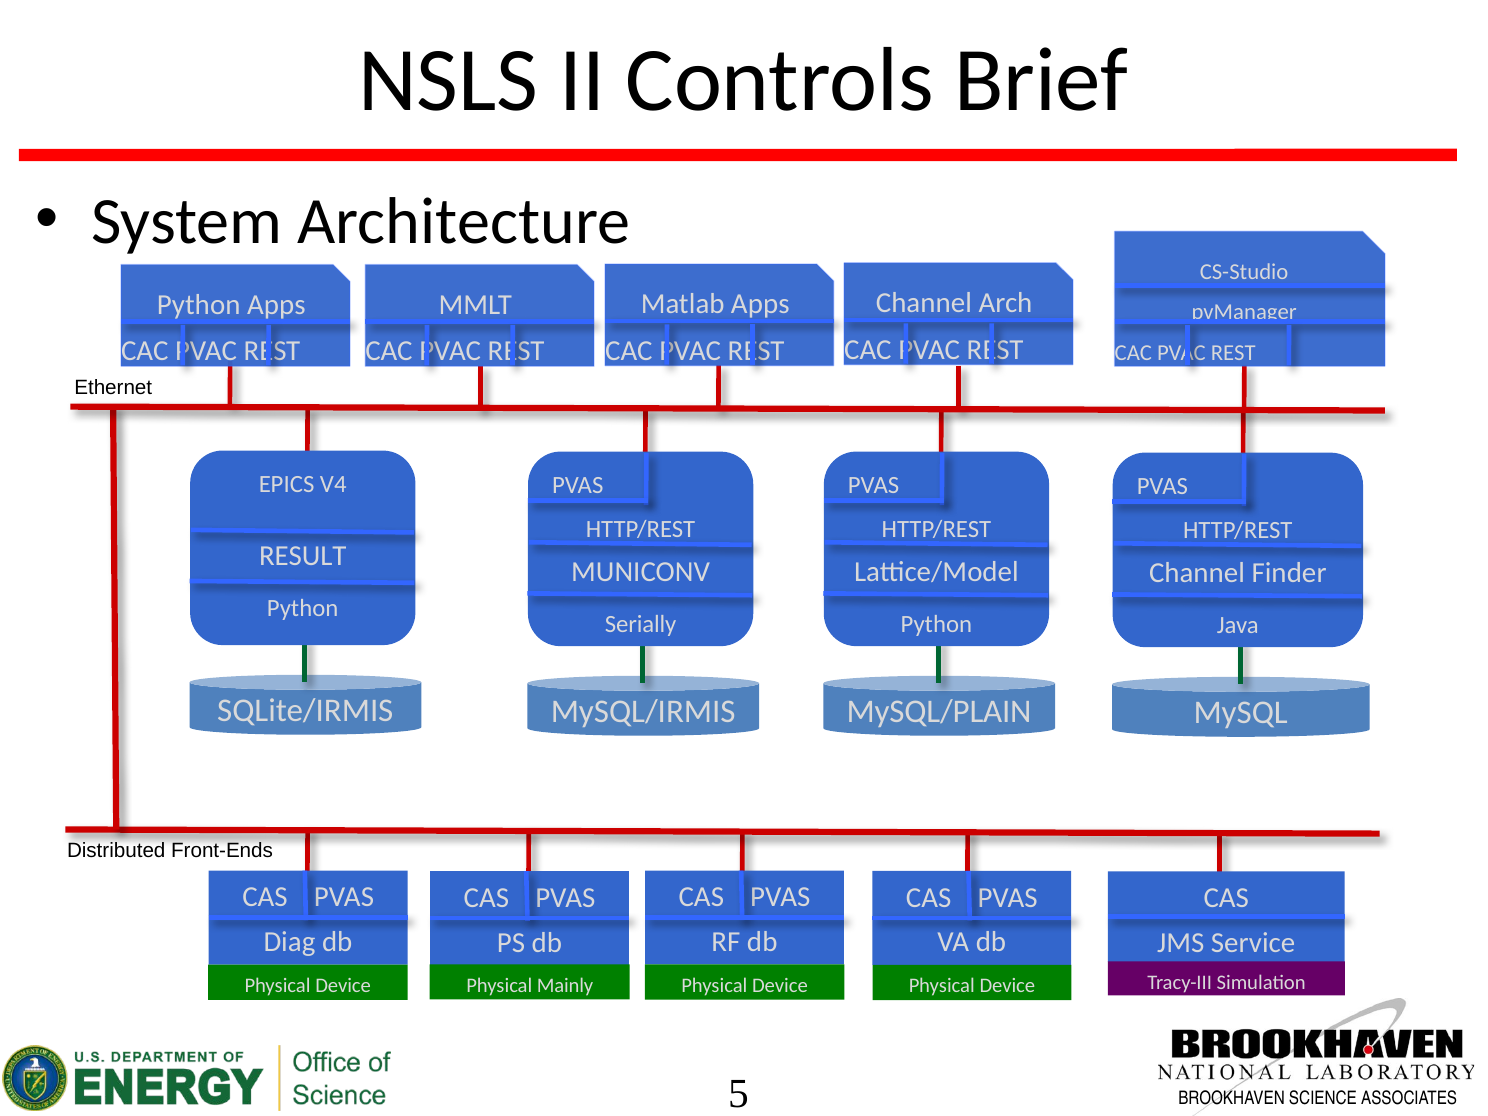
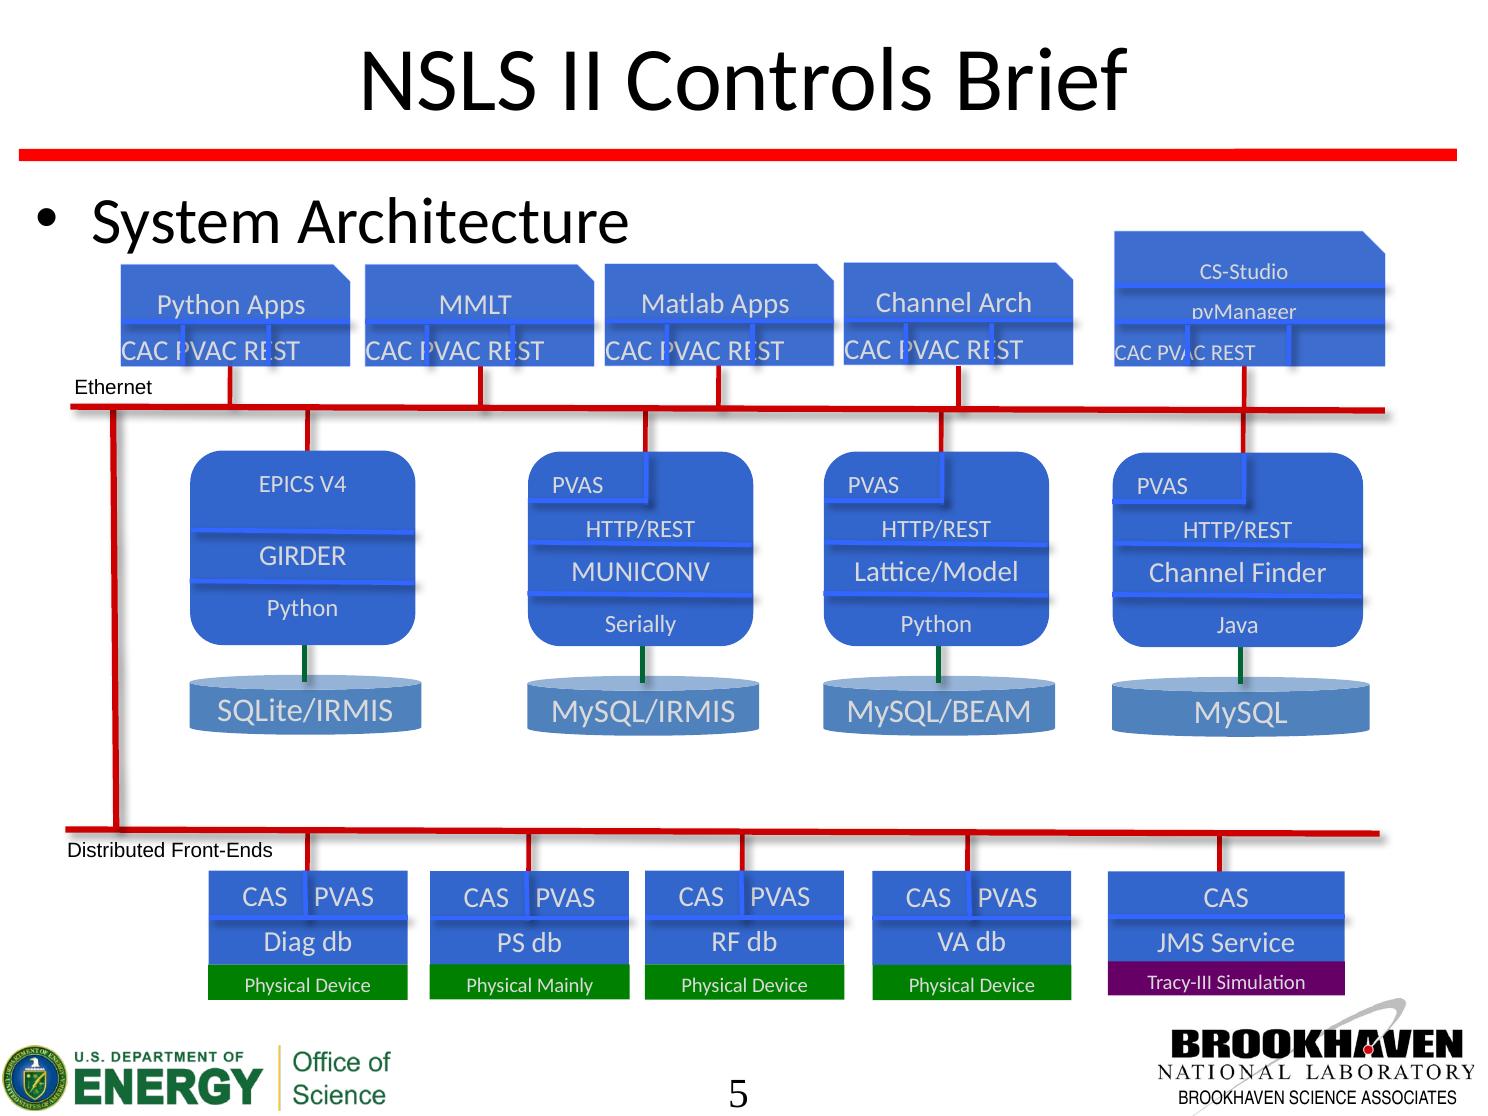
RESULT: RESULT -> GIRDER
MySQL/PLAIN: MySQL/PLAIN -> MySQL/BEAM
